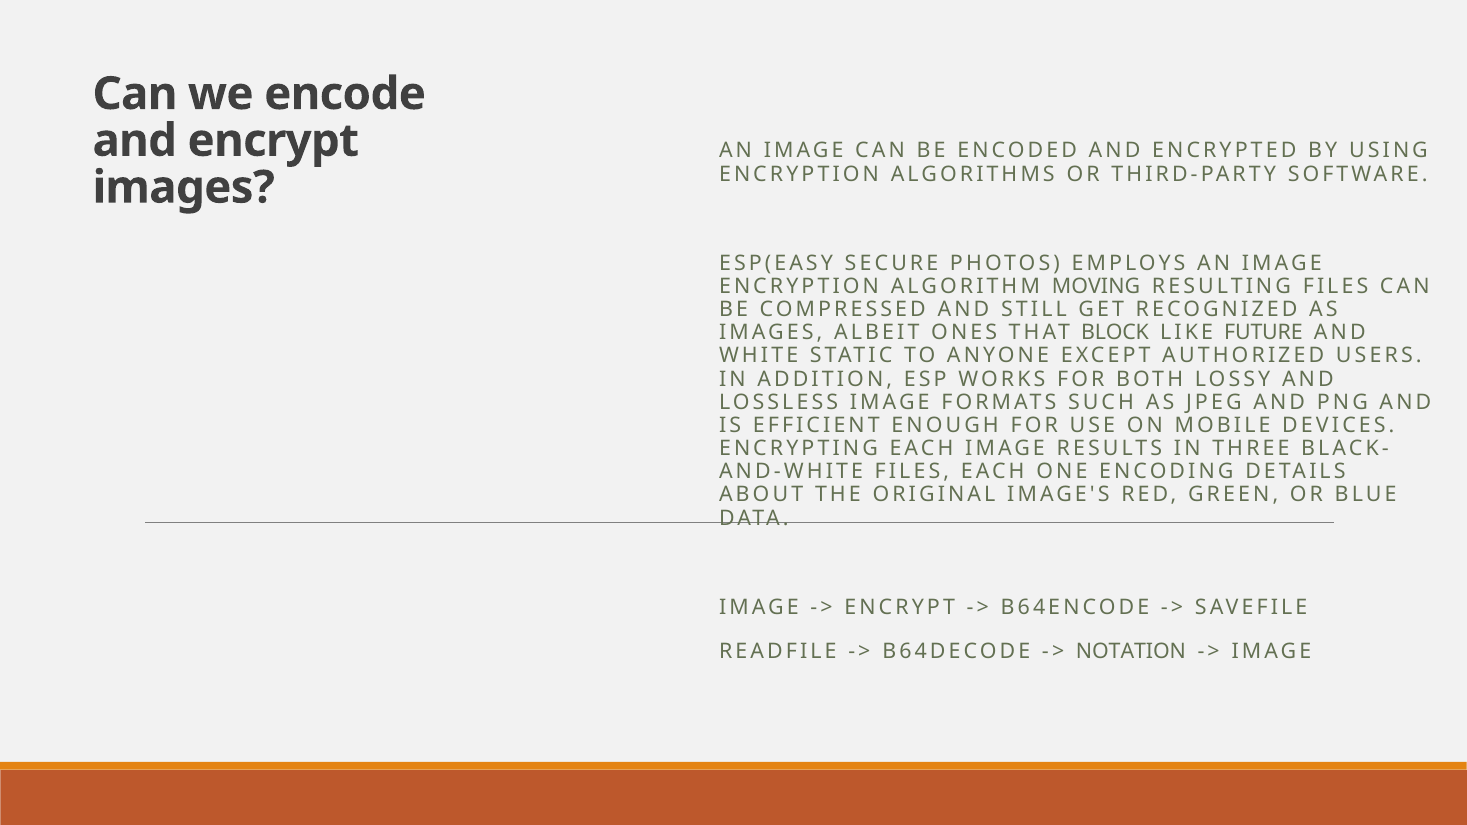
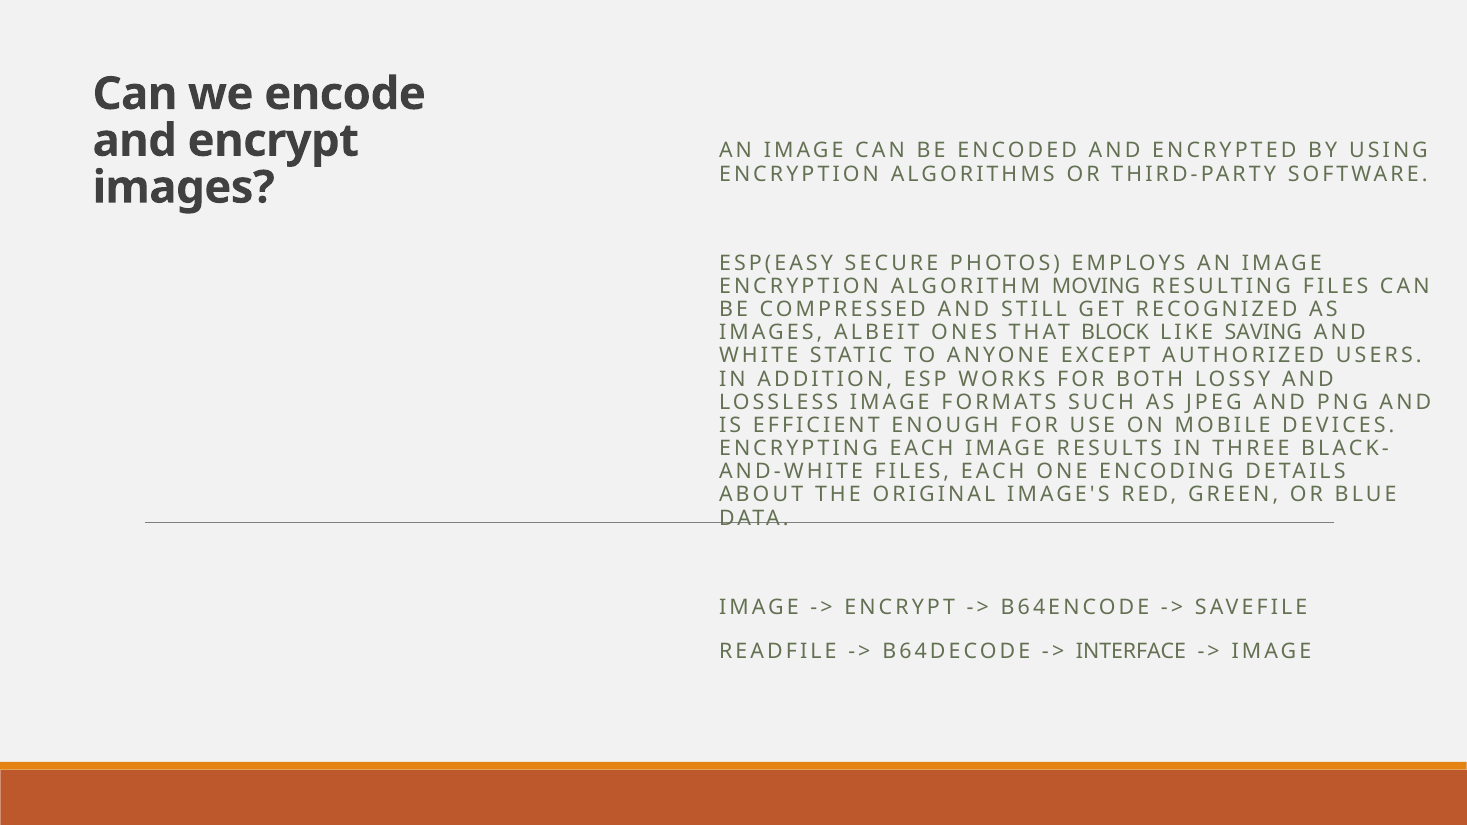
FUTURE: FUTURE -> SAVING
NOTATION: NOTATION -> INTERFACE
